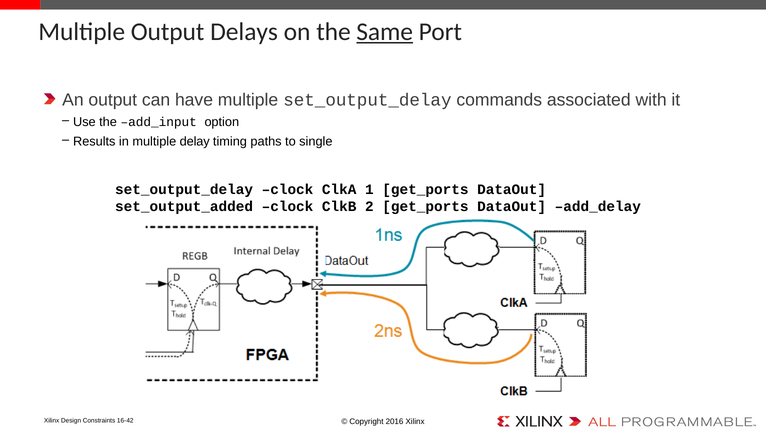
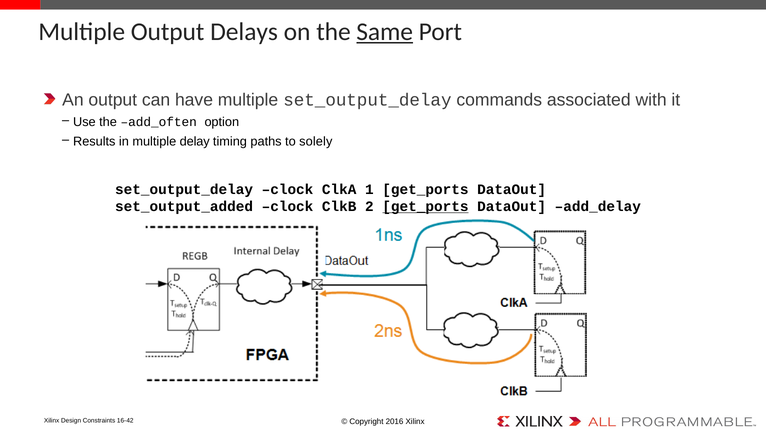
add_input: add_input -> add_often
single: single -> solely
get_ports at (425, 207) underline: none -> present
